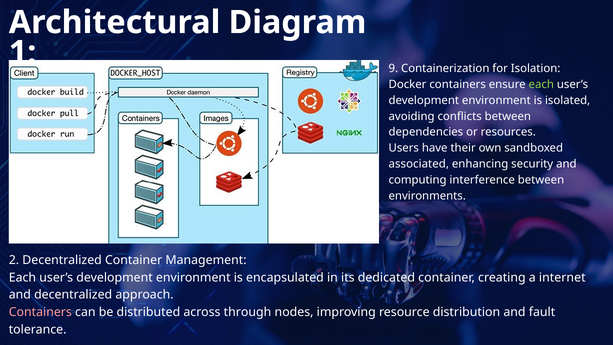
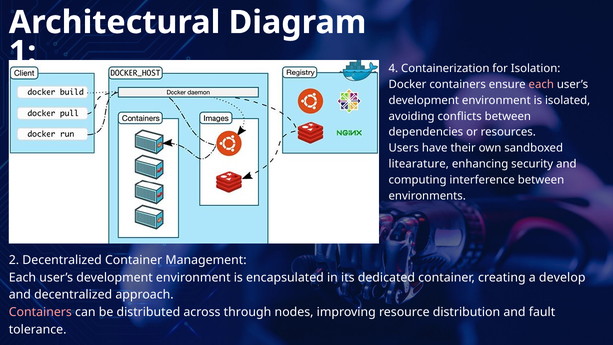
9: 9 -> 4
each at (541, 84) colour: light green -> pink
associated: associated -> litearature
internet: internet -> develop
